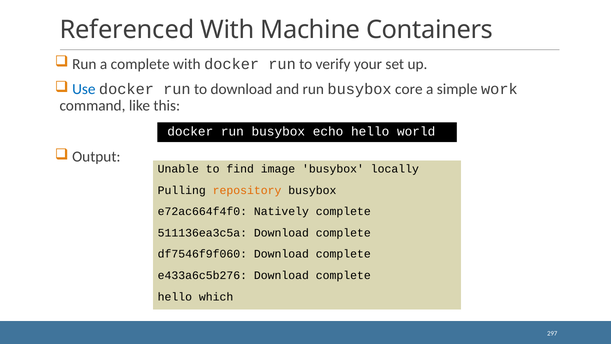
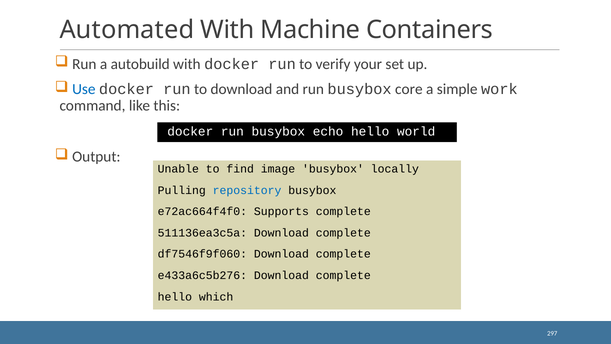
Referenced: Referenced -> Automated
a complete: complete -> autobuild
repository colour: orange -> blue
Natively: Natively -> Supports
